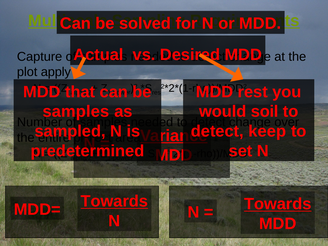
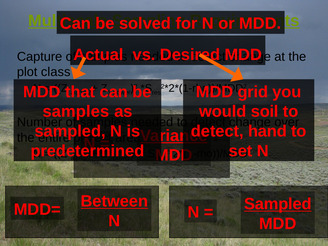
apply: apply -> class
rest: rest -> grid
keep: keep -> hand
MDD= Towards: Towards -> Between
Towards at (278, 204): Towards -> Sampled
